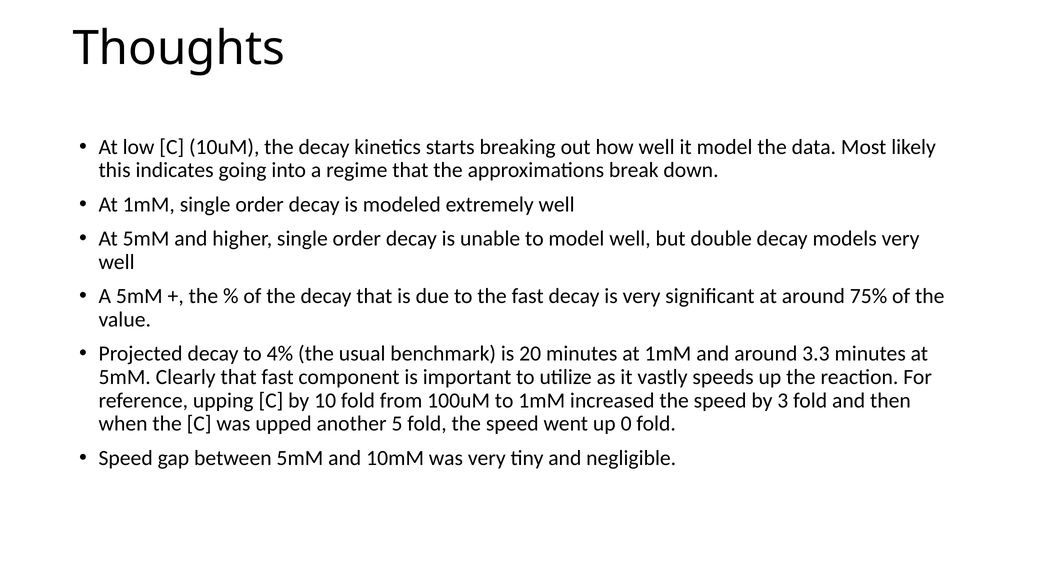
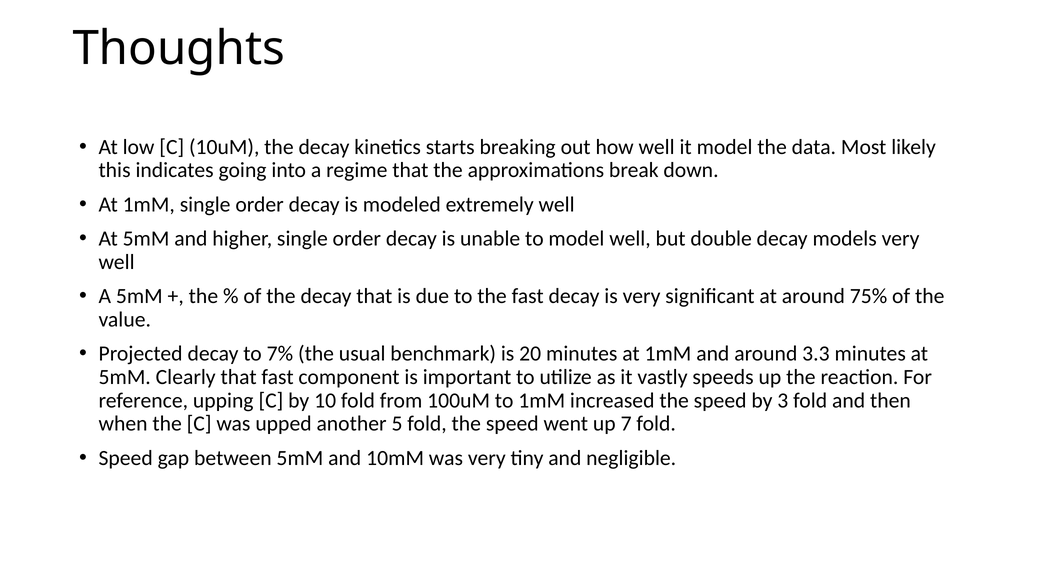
4%: 4% -> 7%
0: 0 -> 7
